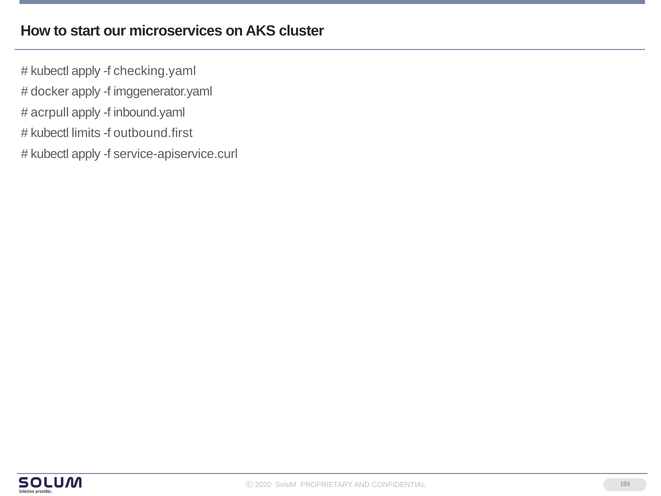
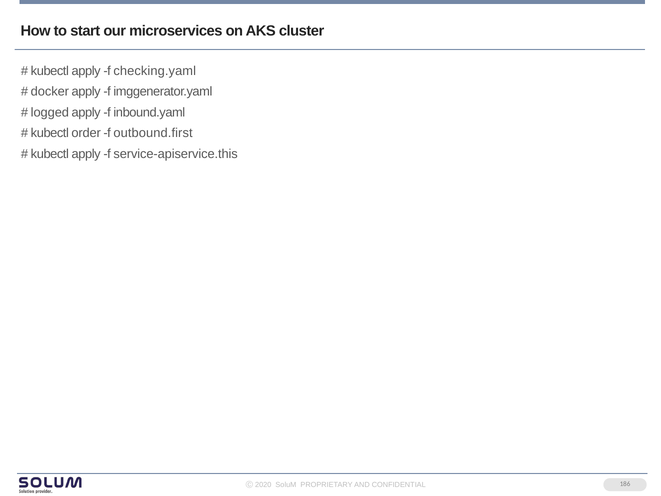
acrpull: acrpull -> logged
limits: limits -> order
service-apiservice.curl: service-apiservice.curl -> service-apiservice.this
